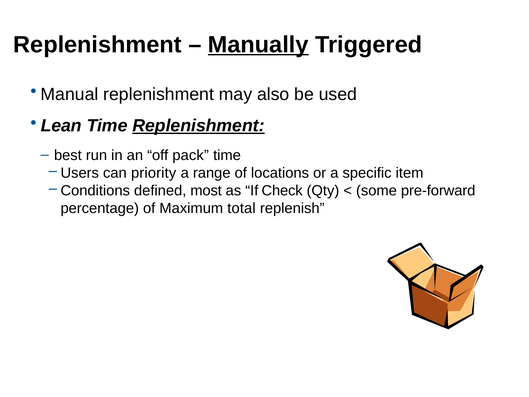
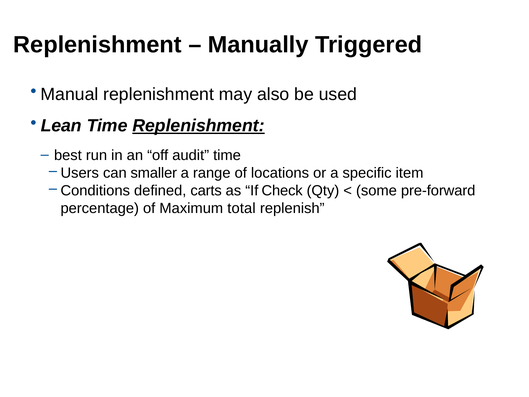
Manually underline: present -> none
pack: pack -> audit
priority: priority -> smaller
most: most -> carts
